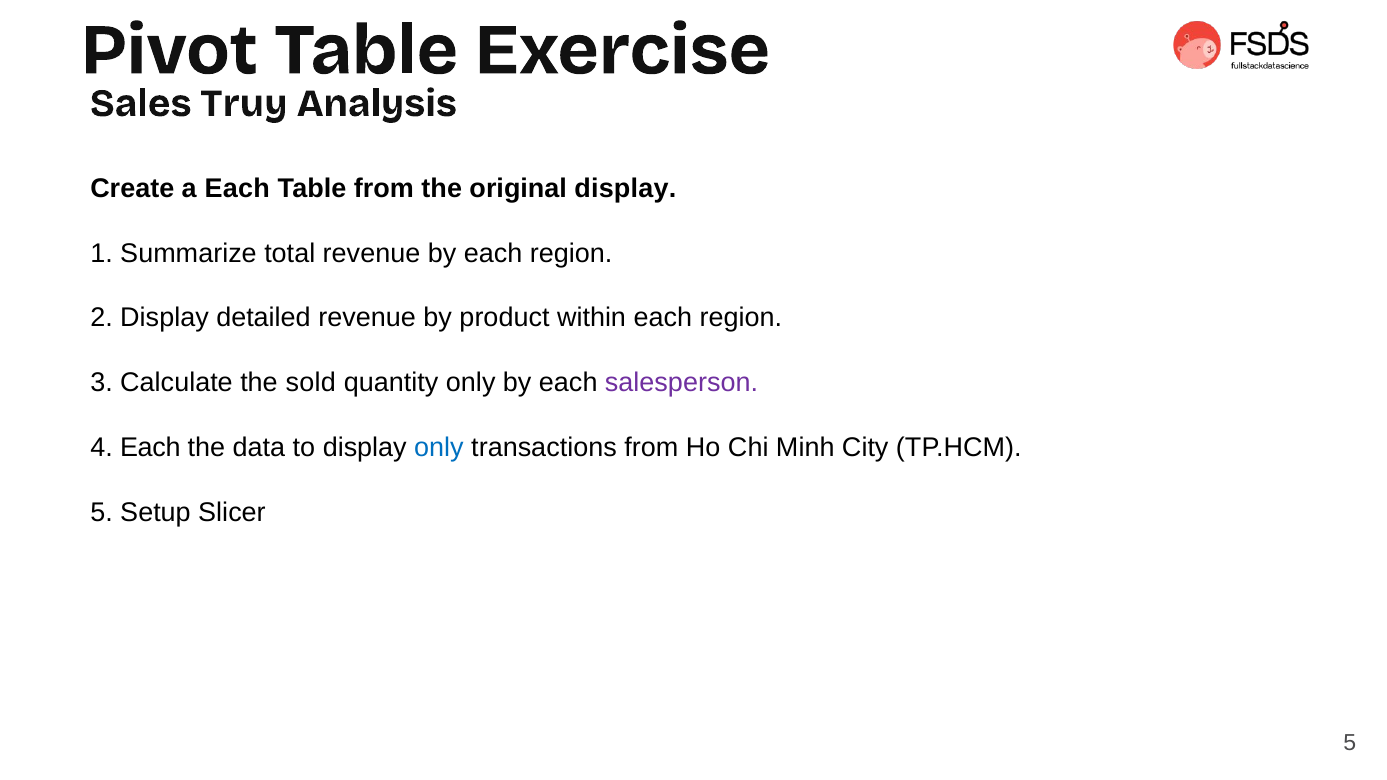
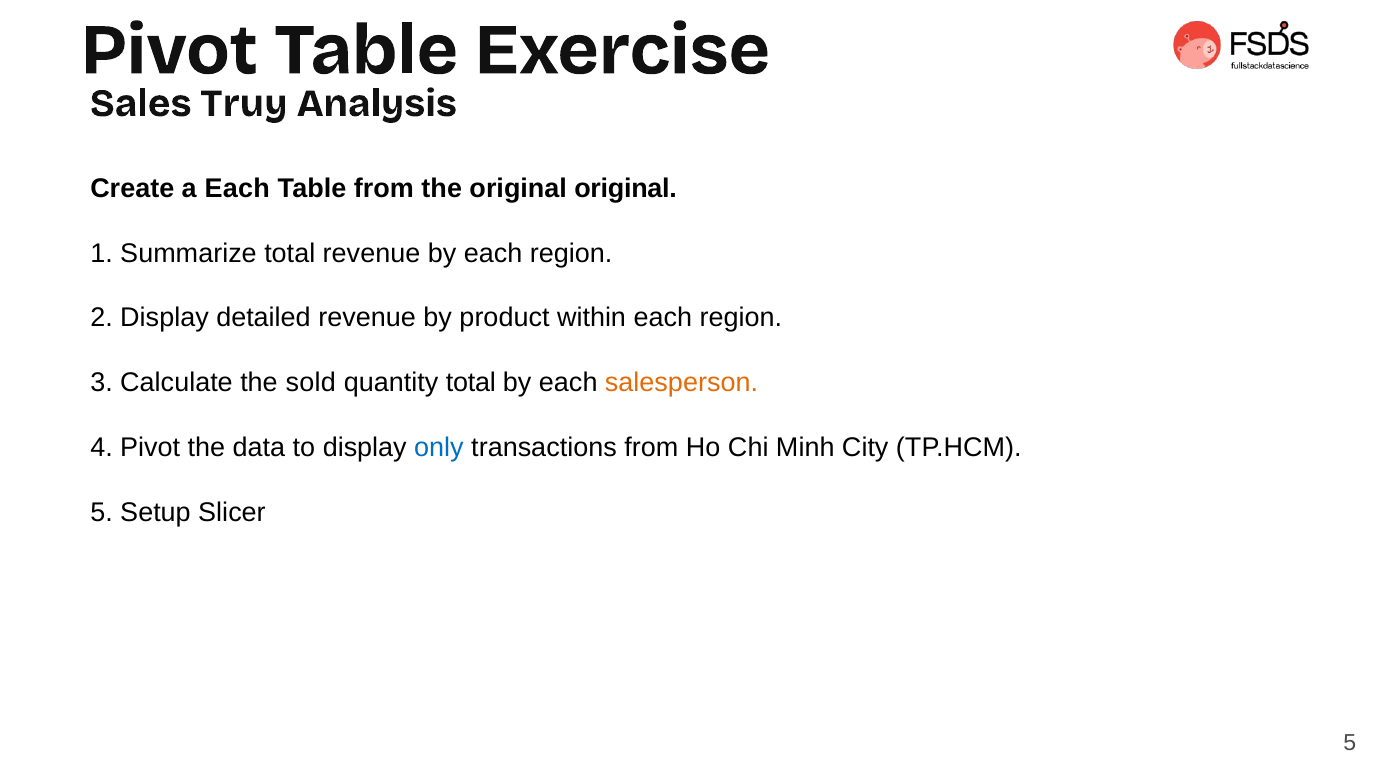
original display: display -> original
quantity only: only -> total
salesperson colour: purple -> orange
4 Each: Each -> Pivot
